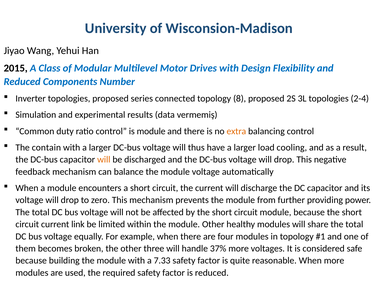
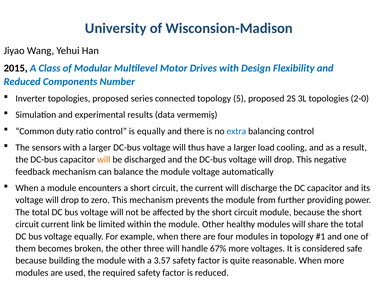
8: 8 -> 5
2-4: 2-4 -> 2-0
is module: module -> equally
extra colour: orange -> blue
contain: contain -> sensors
37%: 37% -> 67%
7.33: 7.33 -> 3.57
